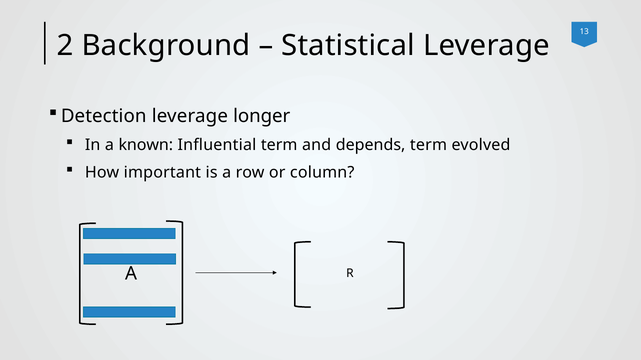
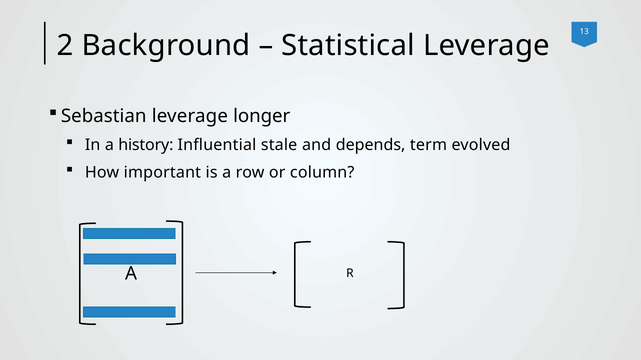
Detection: Detection -> Sebastian
known: known -> history
Influential term: term -> stale
